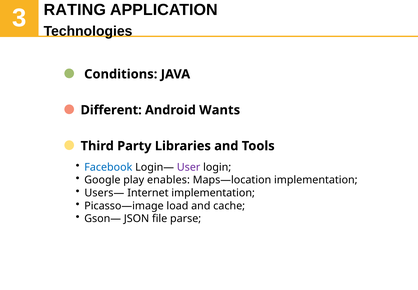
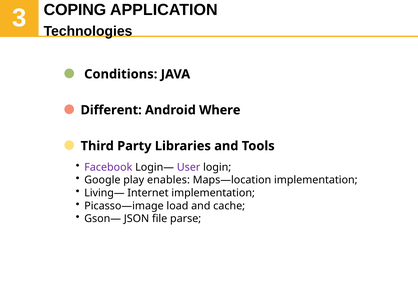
RATING: RATING -> COPING
Wants: Wants -> Where
Facebook colour: blue -> purple
Users—: Users— -> Living—
